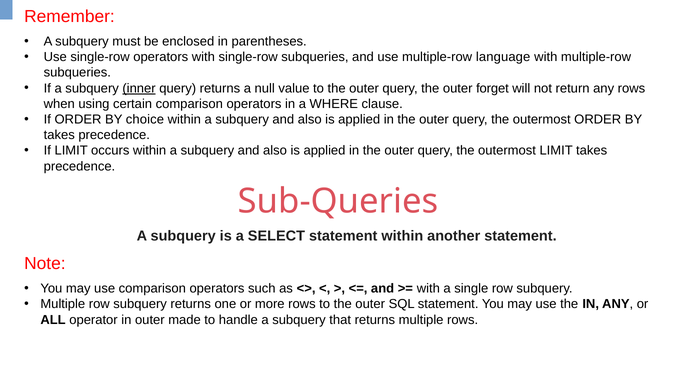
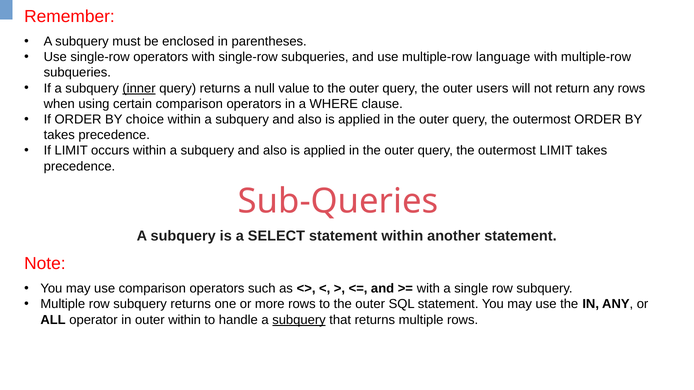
forget: forget -> users
outer made: made -> within
subquery at (299, 320) underline: none -> present
